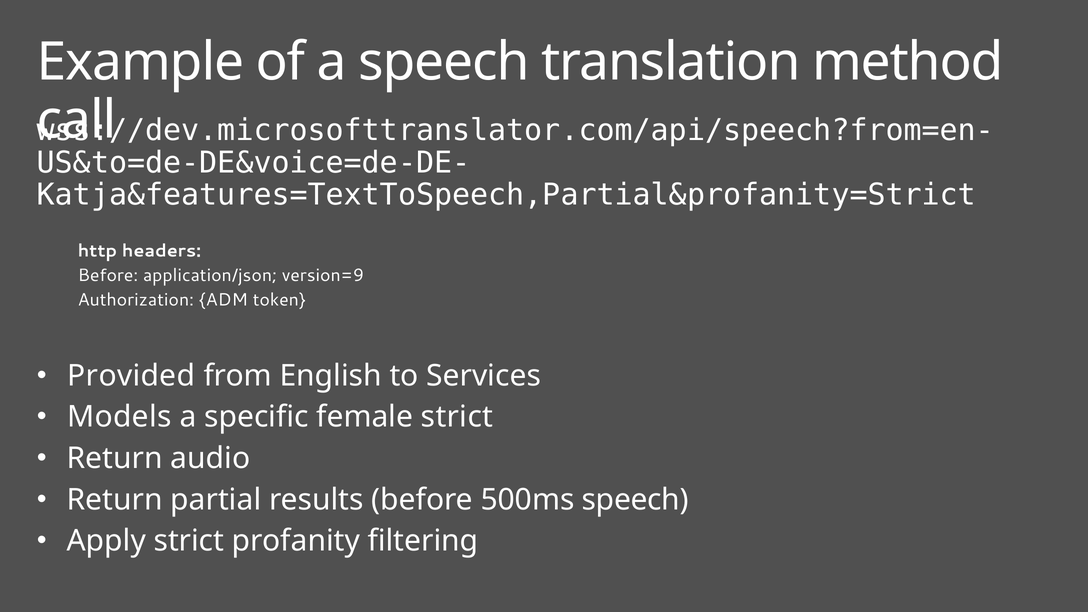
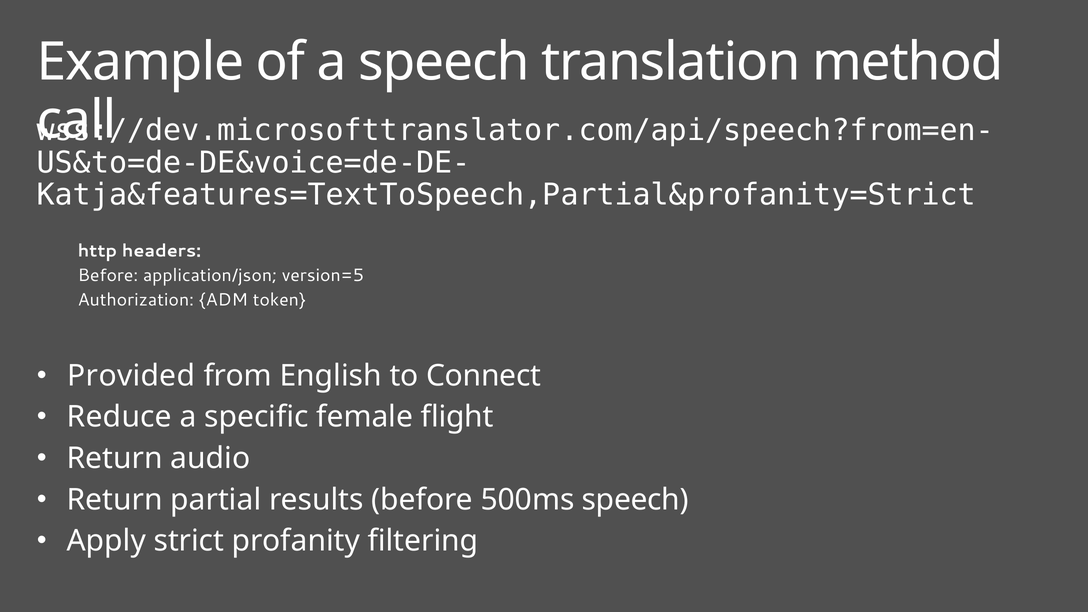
version=9: version=9 -> version=5
Services: Services -> Connect
Models: Models -> Reduce
female strict: strict -> flight
